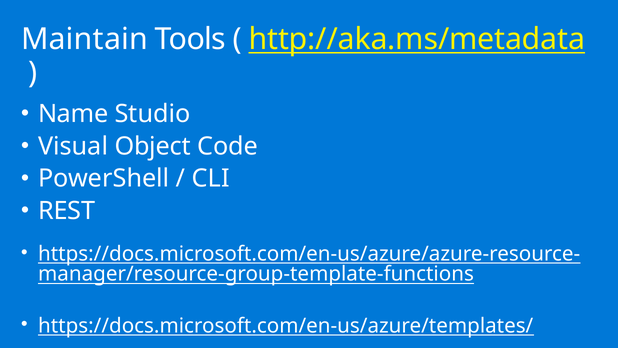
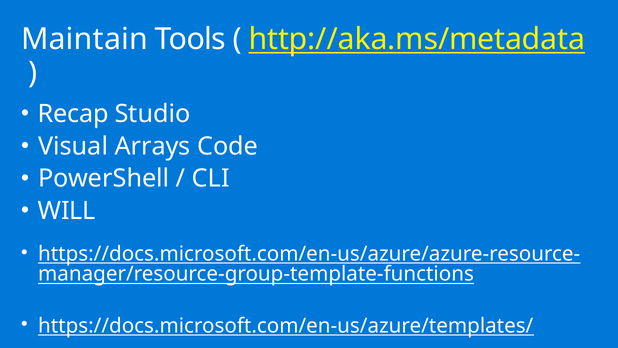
Name: Name -> Recap
Object: Object -> Arrays
REST: REST -> WILL
